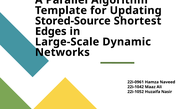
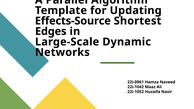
Stored-Source: Stored-Source -> Effects-Source
